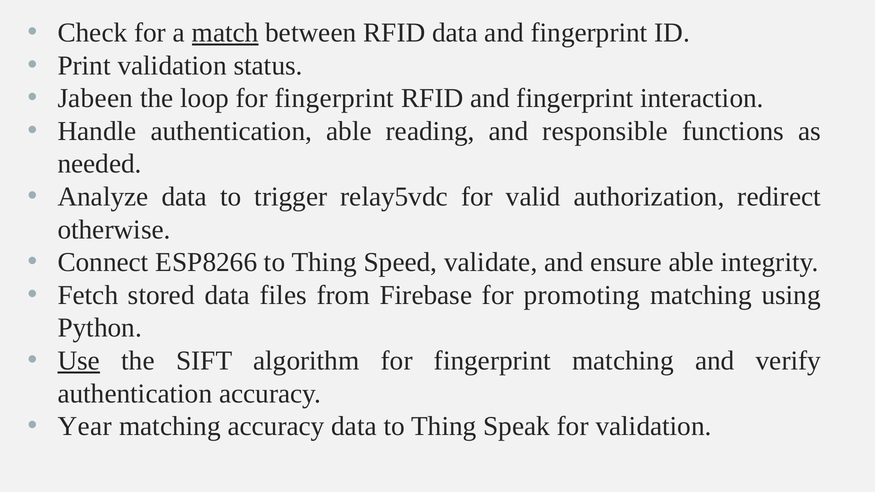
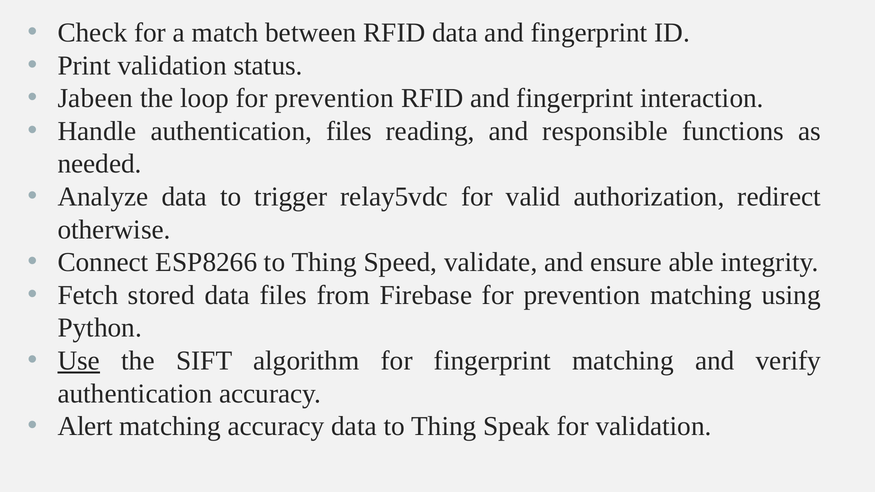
match underline: present -> none
loop for fingerprint: fingerprint -> prevention
authentication able: able -> files
Firebase for promoting: promoting -> prevention
Year: Year -> Alert
